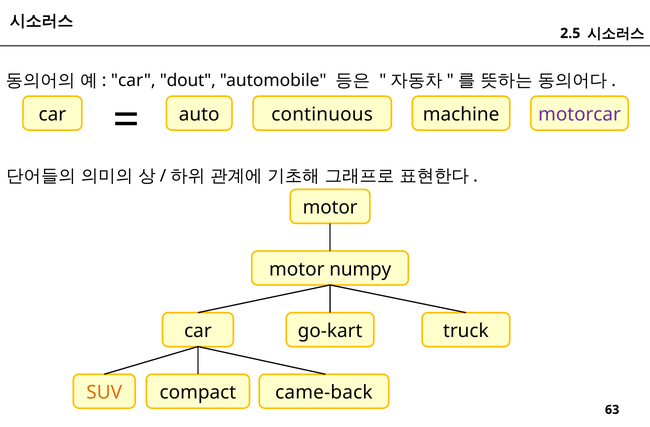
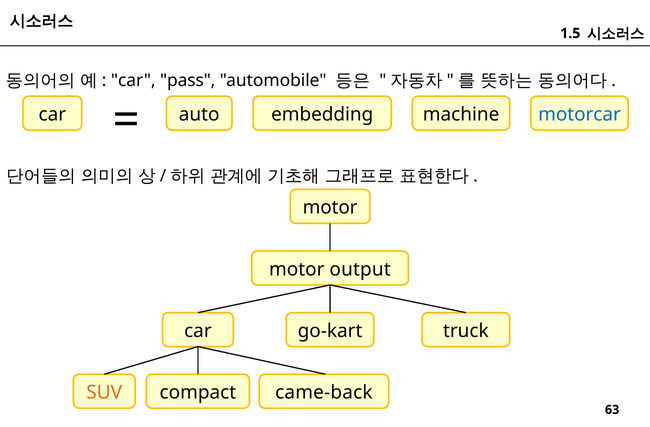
2.5: 2.5 -> 1.5
dout: dout -> pass
continuous: continuous -> embedding
motorcar colour: purple -> blue
numpy: numpy -> output
